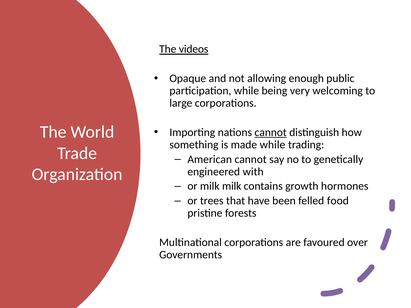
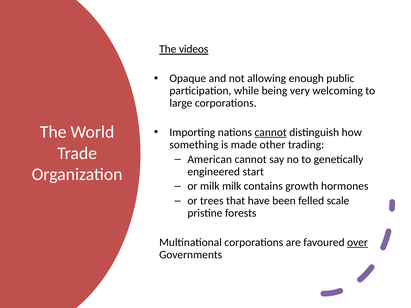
made while: while -> other
with: with -> start
food: food -> scale
over underline: none -> present
